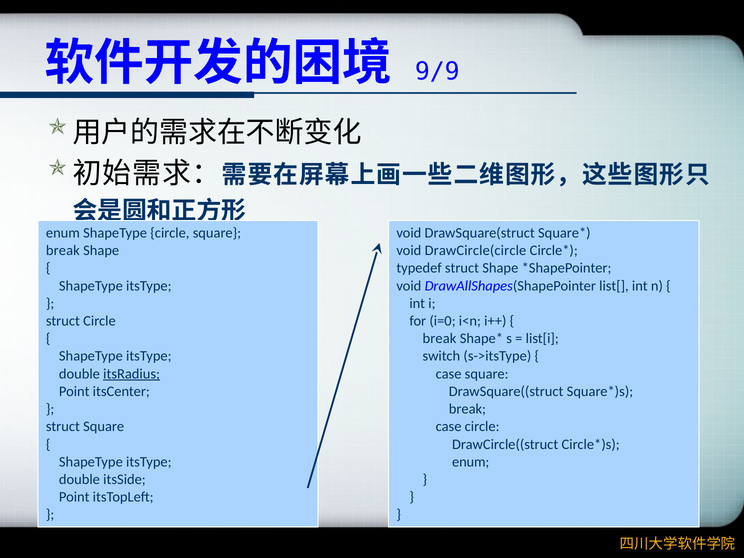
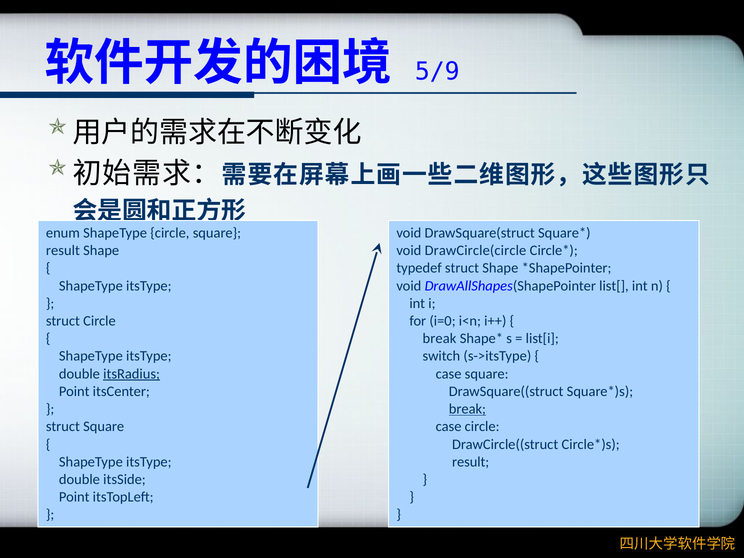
9/9: 9/9 -> 5/9
break at (63, 251): break -> result
break at (467, 409) underline: none -> present
enum at (471, 462): enum -> result
